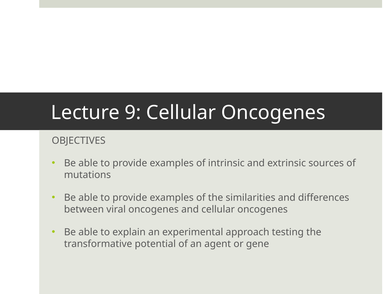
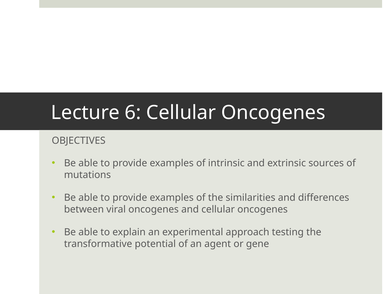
9: 9 -> 6
